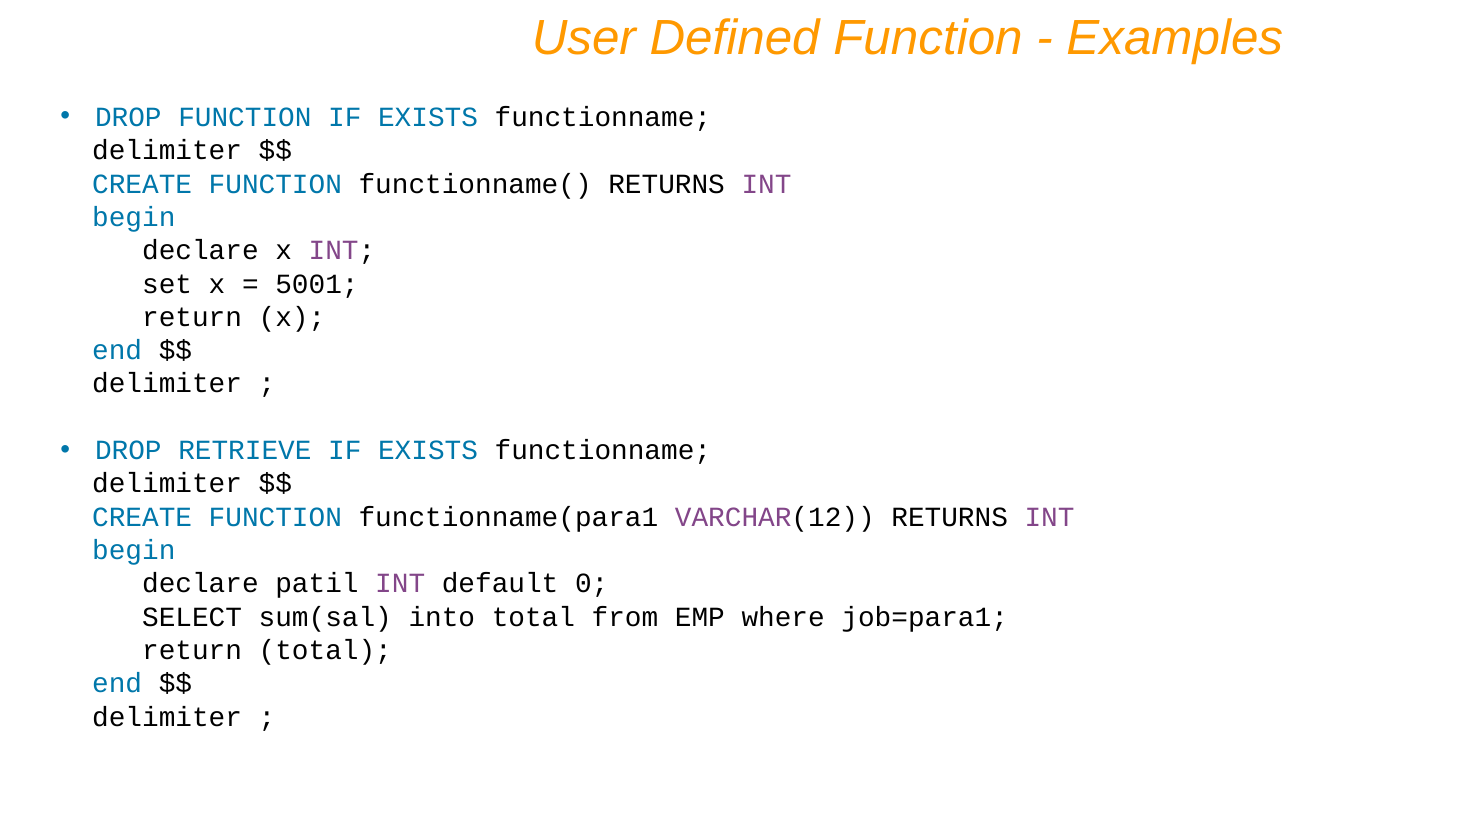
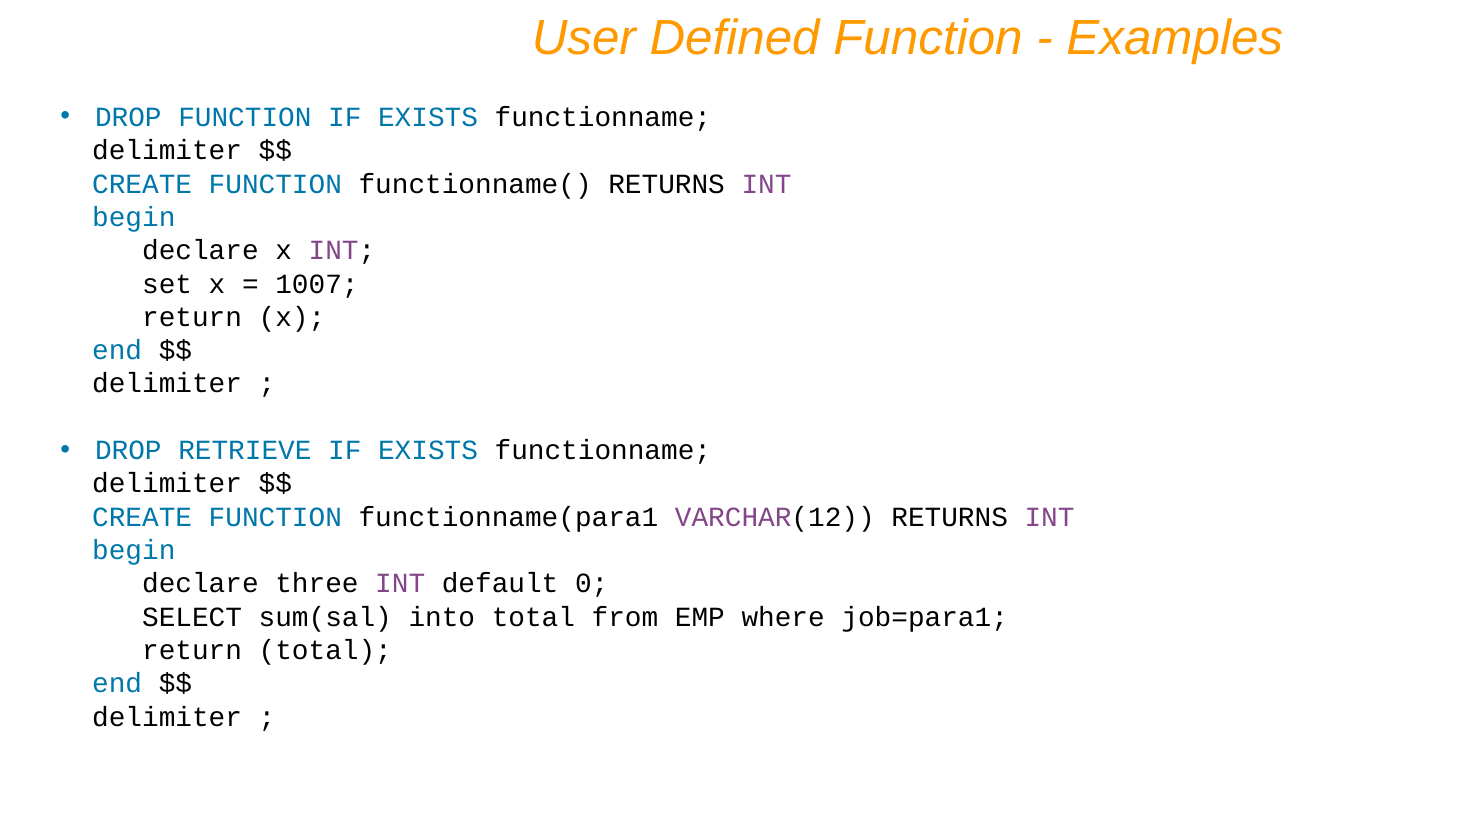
5001: 5001 -> 1007
patil: patil -> three
